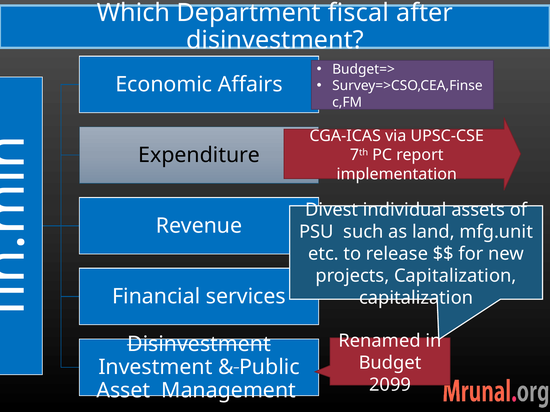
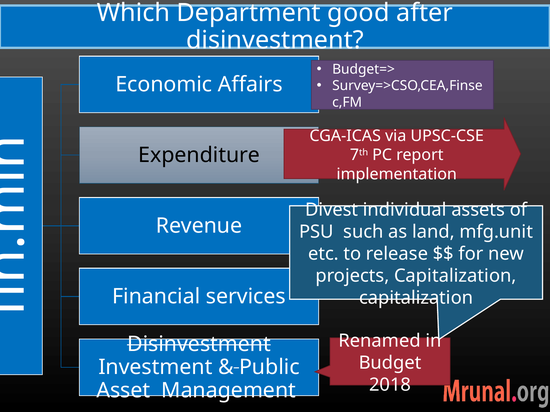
fiscal: fiscal -> good
2099: 2099 -> 2018
